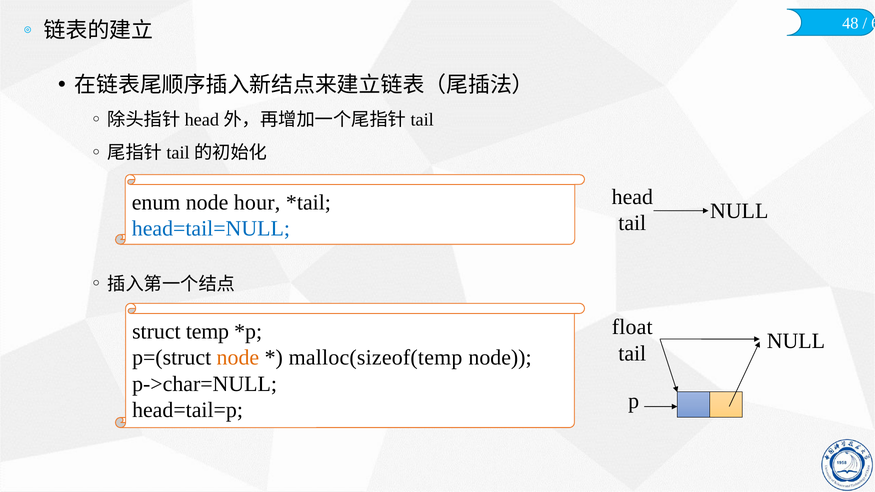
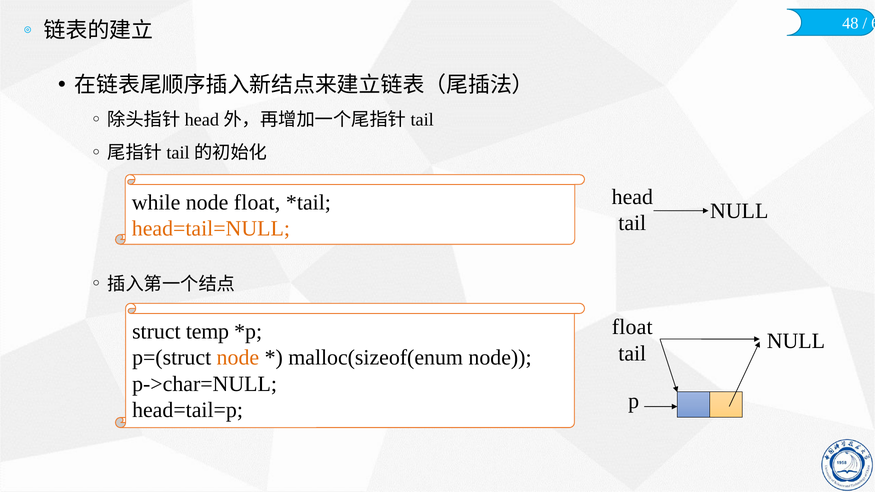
enum: enum -> while
node hour: hour -> float
head=tail=NULL colour: blue -> orange
malloc(sizeof(temp: malloc(sizeof(temp -> malloc(sizeof(enum
